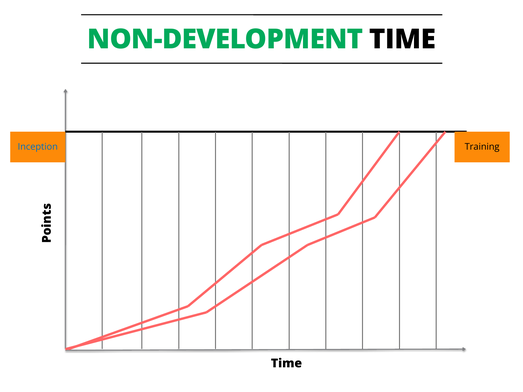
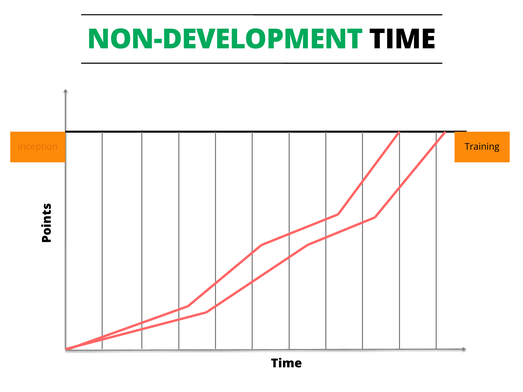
Inception colour: blue -> orange
